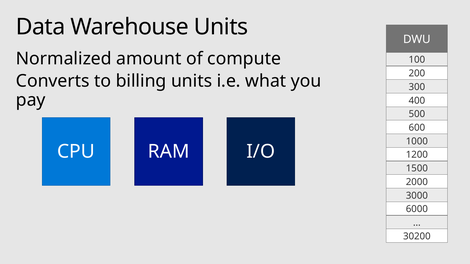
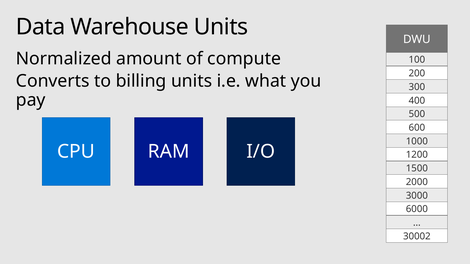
30200: 30200 -> 30002
